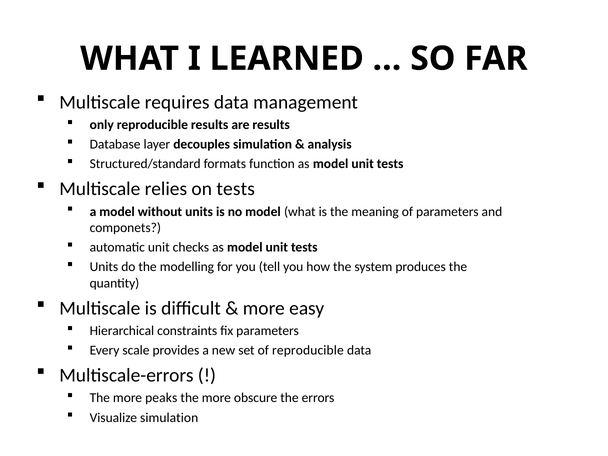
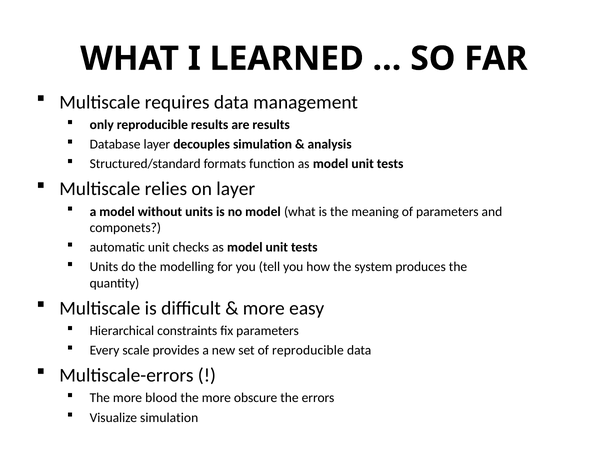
on tests: tests -> layer
peaks: peaks -> blood
